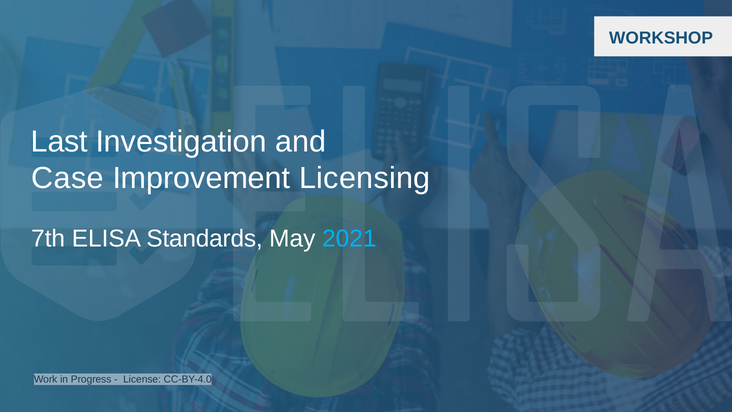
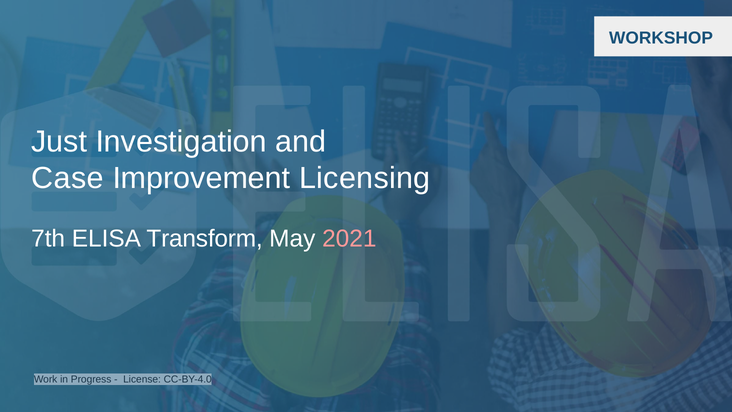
Last: Last -> Just
Standards: Standards -> Transform
2021 colour: light blue -> pink
